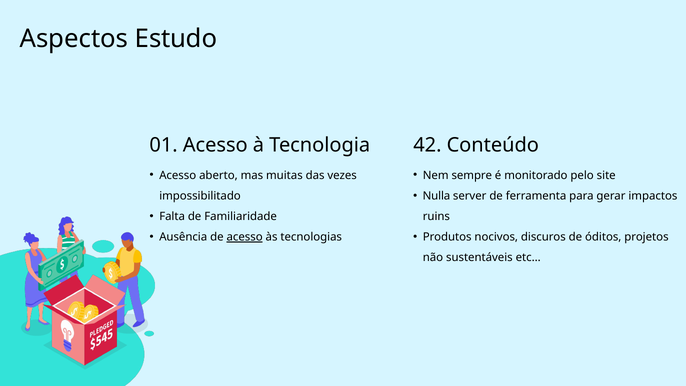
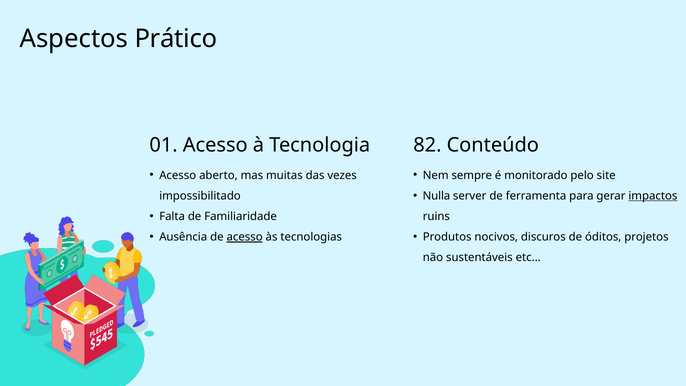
Estudo: Estudo -> Prático
42: 42 -> 82
impactos underline: none -> present
